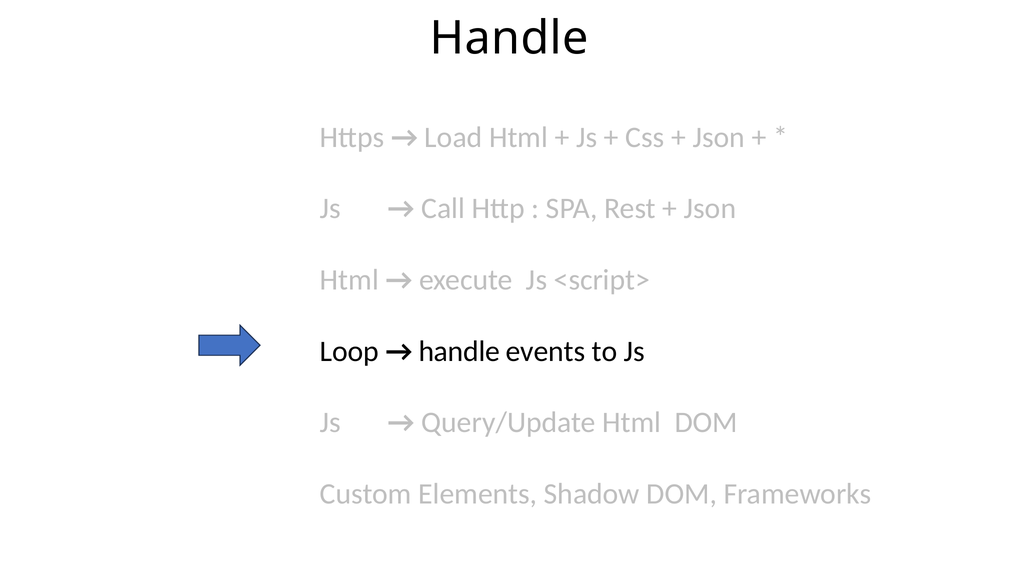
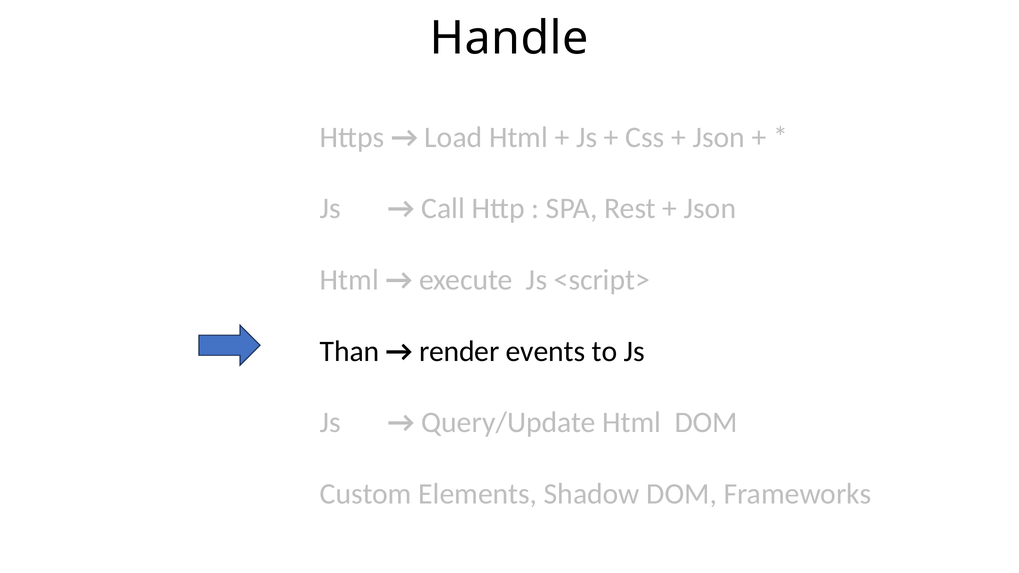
Loop: Loop -> Than
handle at (459, 351): handle -> render
